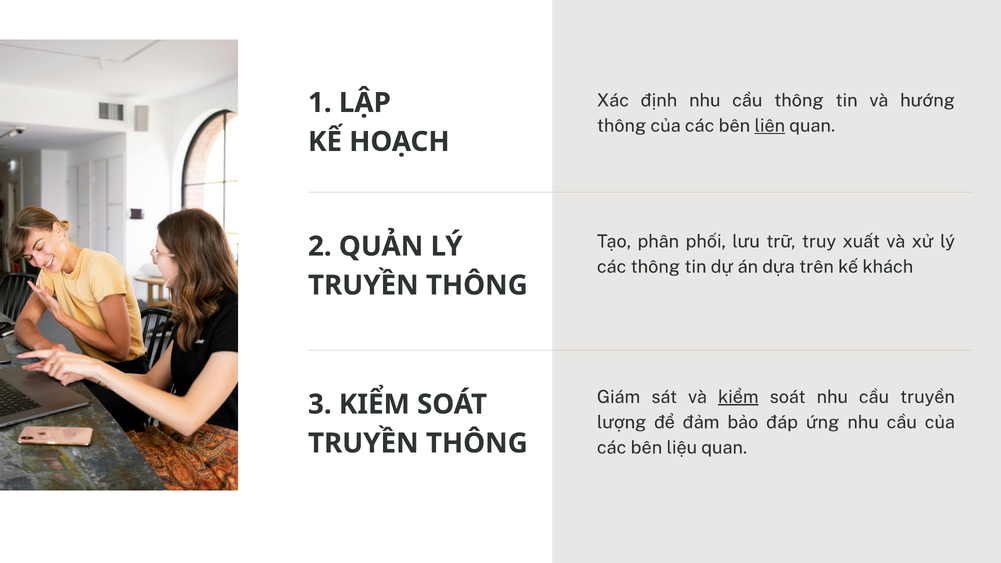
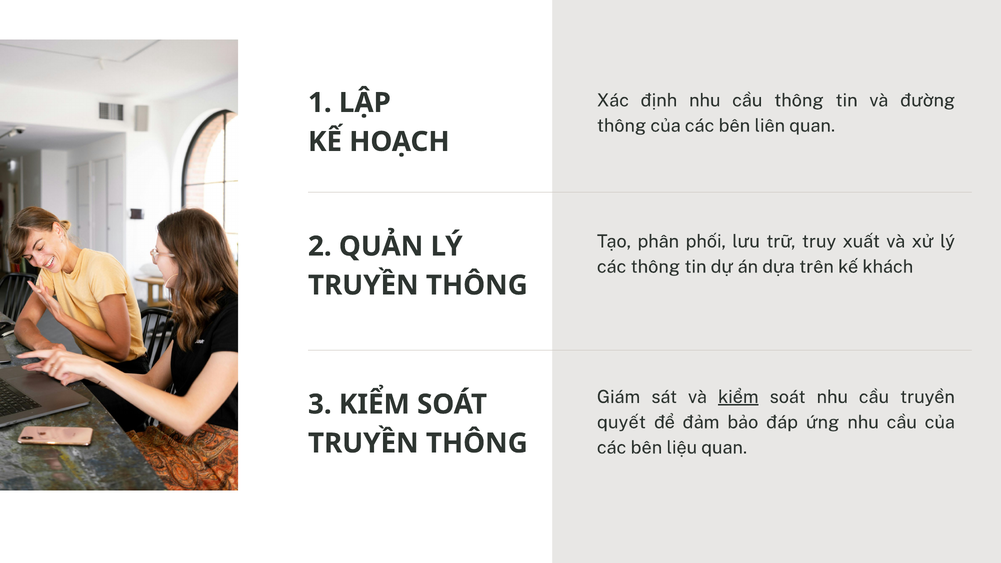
hướng: hướng -> đường
liên underline: present -> none
lượng: lượng -> quyết
